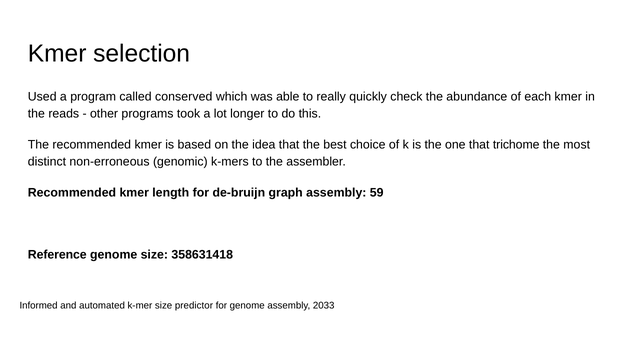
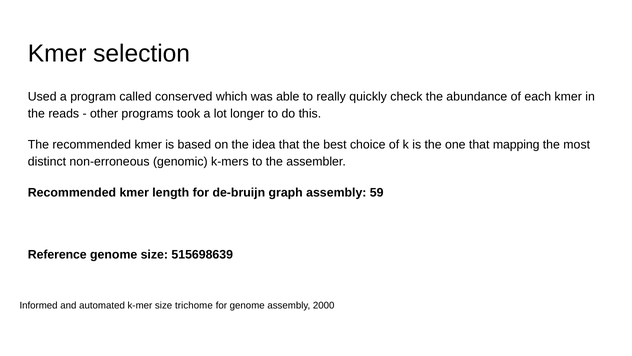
trichome: trichome -> mapping
358631418: 358631418 -> 515698639
predictor: predictor -> trichome
2033: 2033 -> 2000
